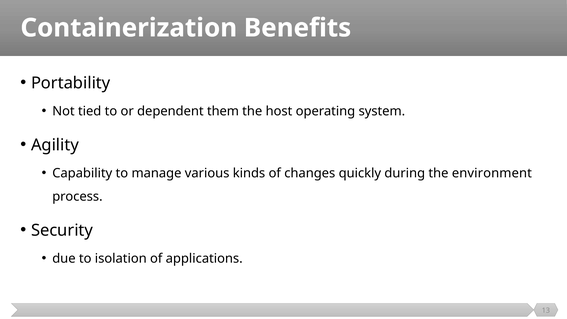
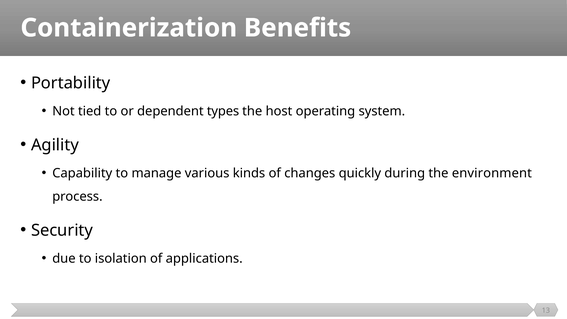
them: them -> types
